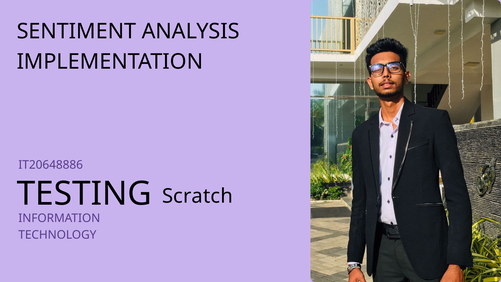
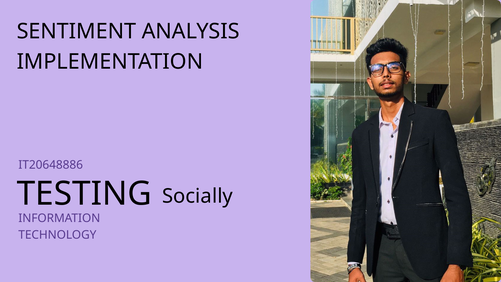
Scratch: Scratch -> Socially
